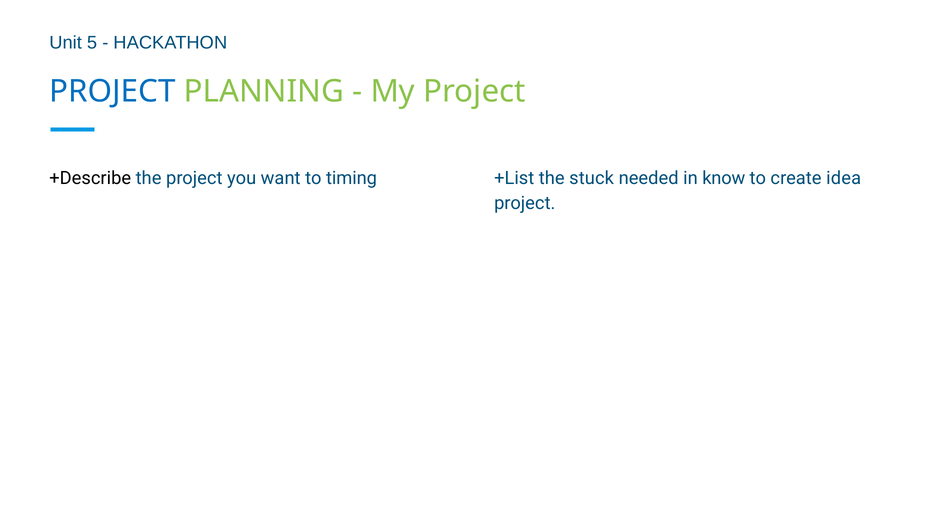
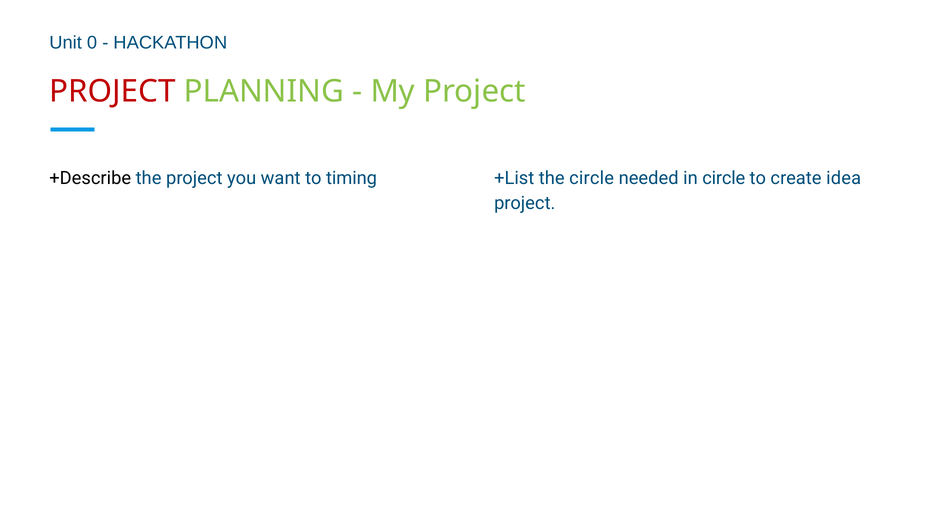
5: 5 -> 0
PROJECT at (112, 92) colour: blue -> red
the stuck: stuck -> circle
in know: know -> circle
